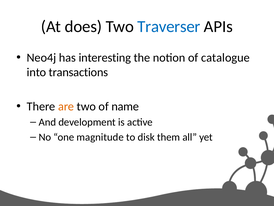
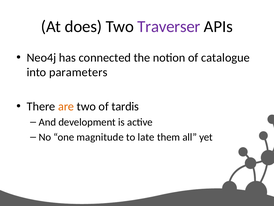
Traverser colour: blue -> purple
interesting: interesting -> connected
transactions: transactions -> parameters
name: name -> tardis
disk: disk -> late
